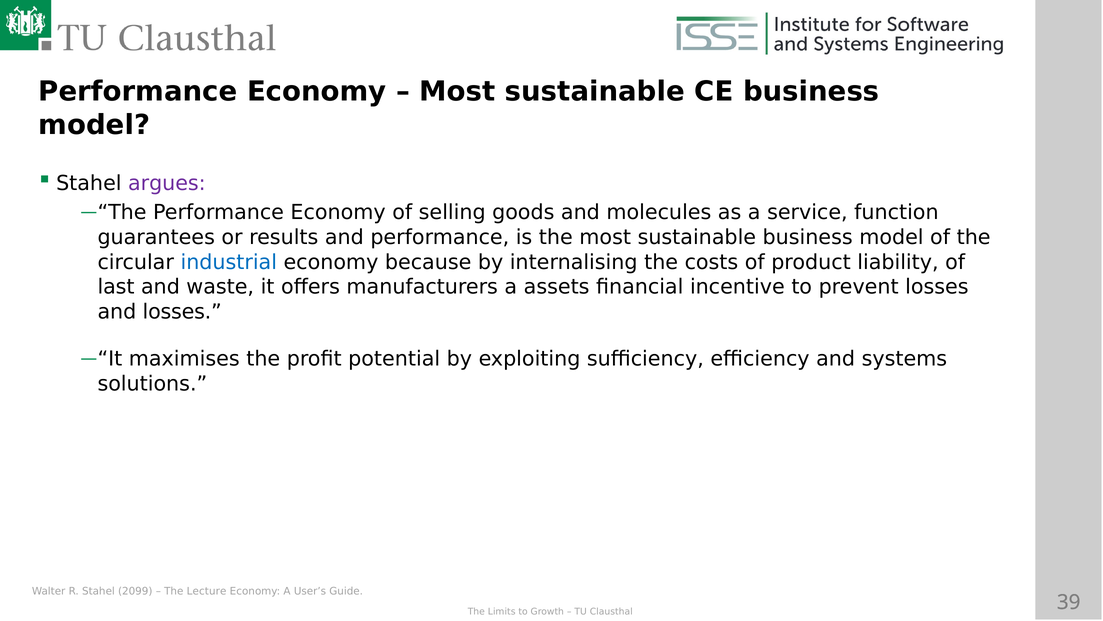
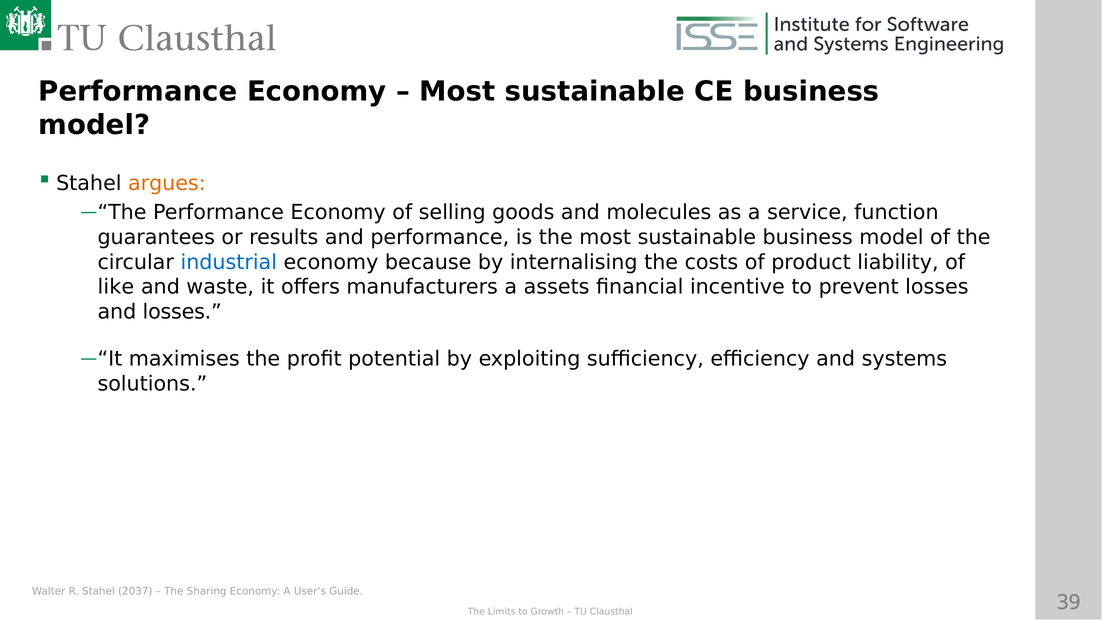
argues colour: purple -> orange
last: last -> like
2099: 2099 -> 2037
Lecture: Lecture -> Sharing
